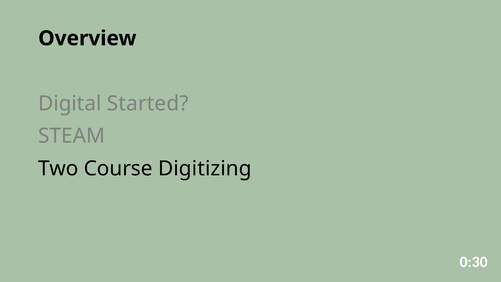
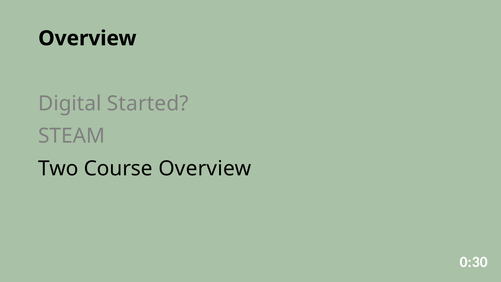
Course Digitizing: Digitizing -> Overview
